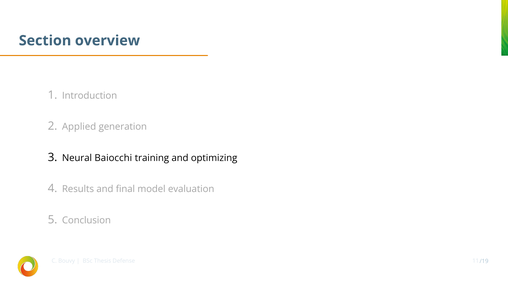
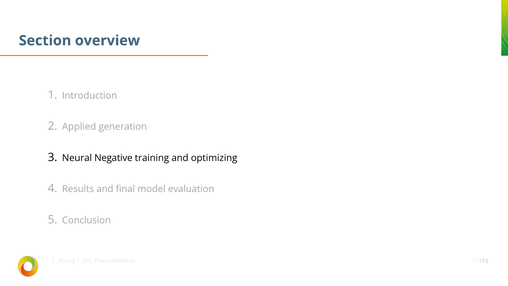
Baiocchi: Baiocchi -> Negative
